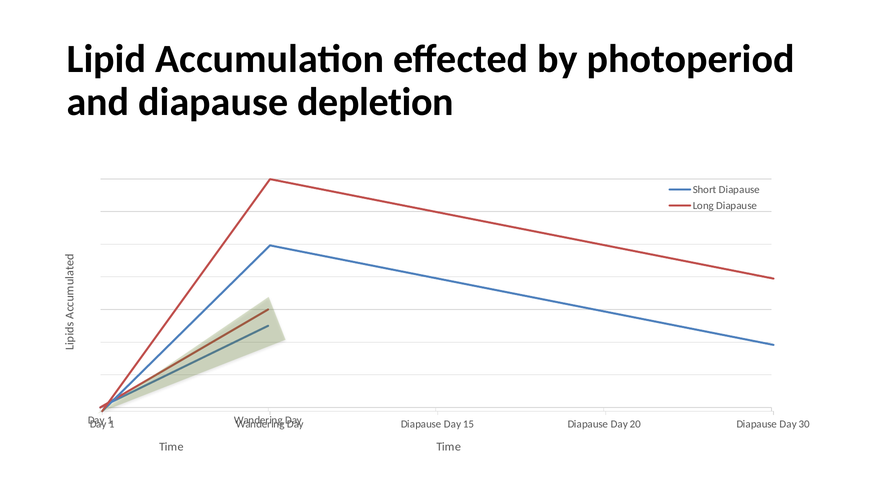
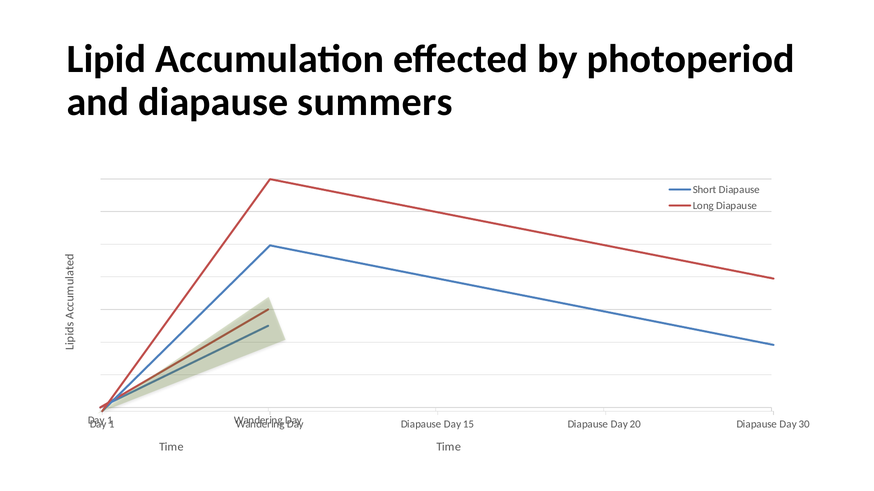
depletion: depletion -> summers
